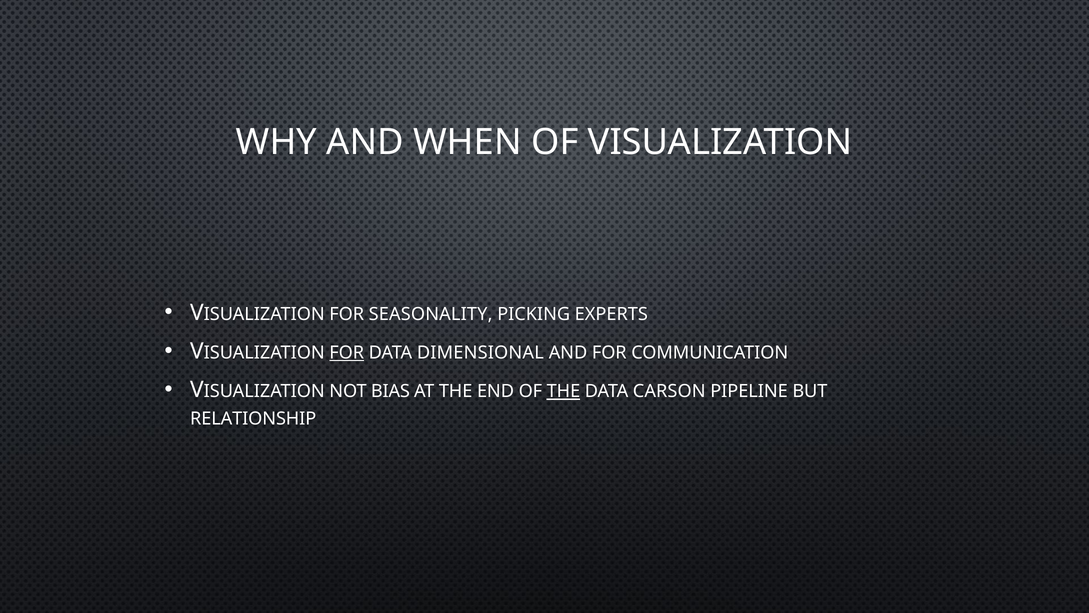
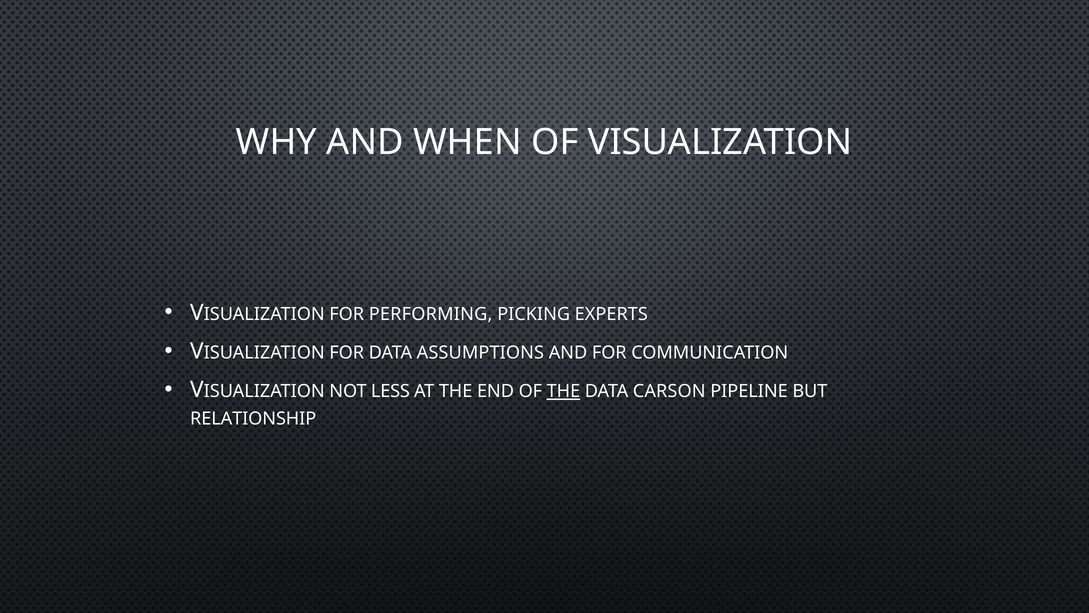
SEASONALITY: SEASONALITY -> PERFORMING
FOR at (347, 353) underline: present -> none
DIMENSIONAL: DIMENSIONAL -> ASSUMPTIONS
BIAS: BIAS -> LESS
